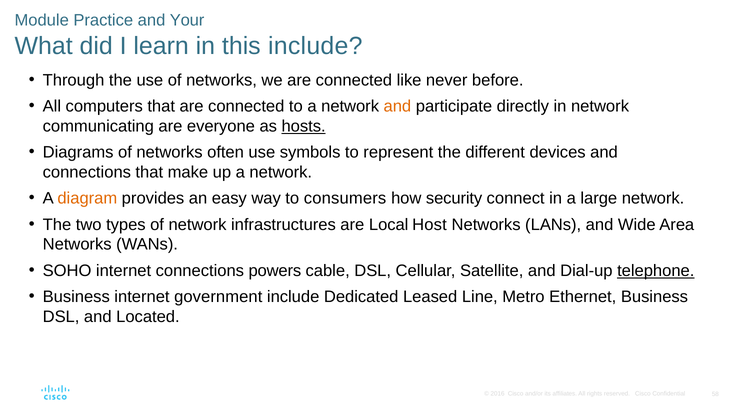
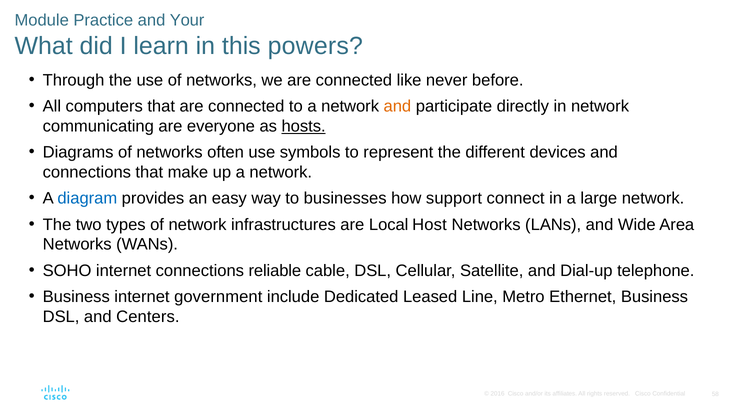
this include: include -> powers
diagram colour: orange -> blue
consumers: consumers -> businesses
security: security -> support
powers: powers -> reliable
telephone underline: present -> none
Located: Located -> Centers
